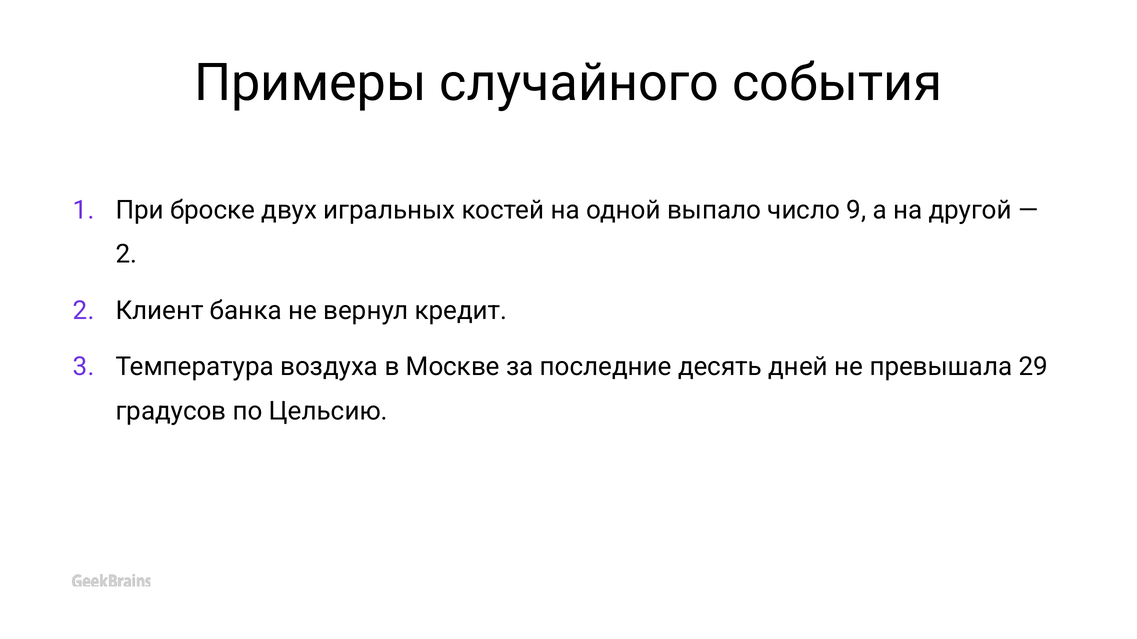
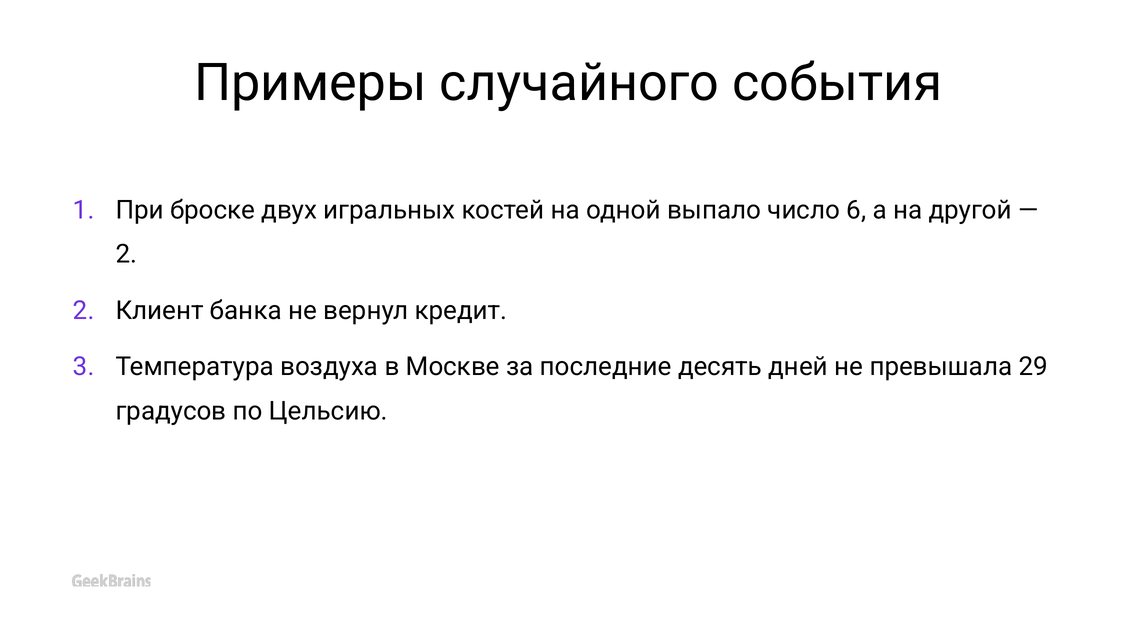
9: 9 -> 6
